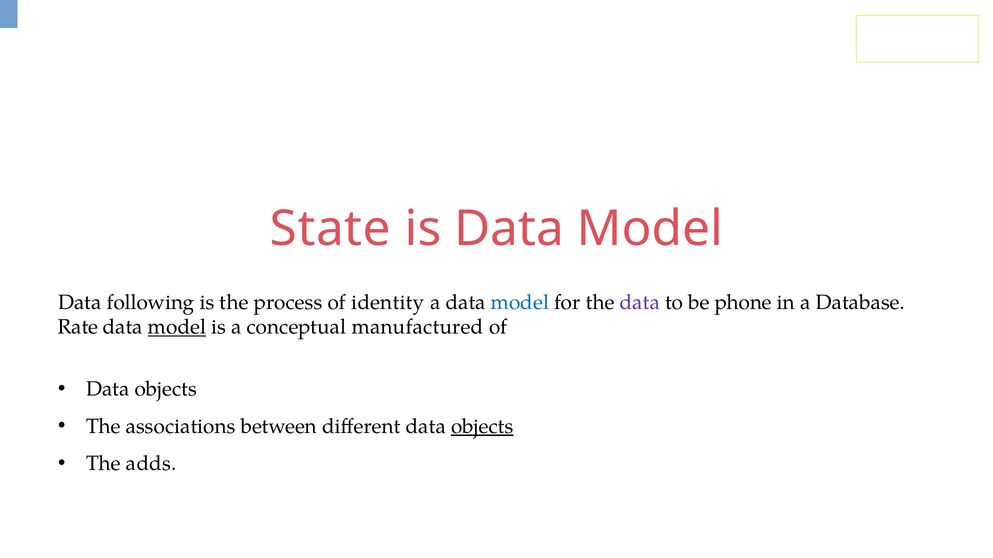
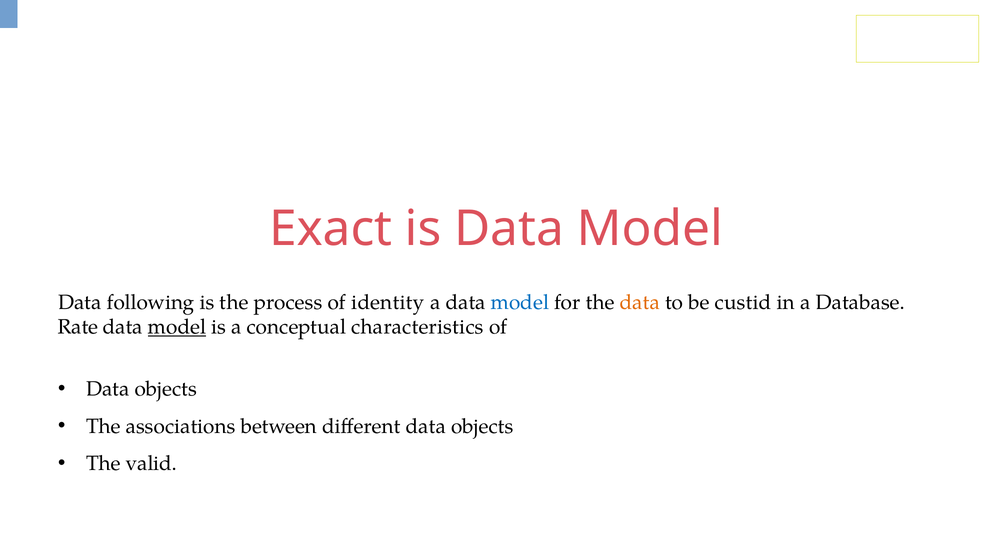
State: State -> Exact
data at (640, 303) colour: purple -> orange
phone: phone -> custid
manufactured: manufactured -> characteristics
objects at (482, 427) underline: present -> none
adds: adds -> valid
